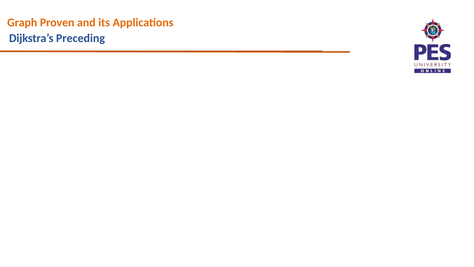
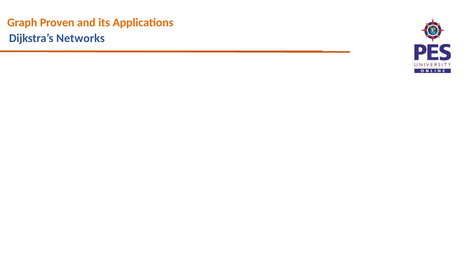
Preceding: Preceding -> Networks
